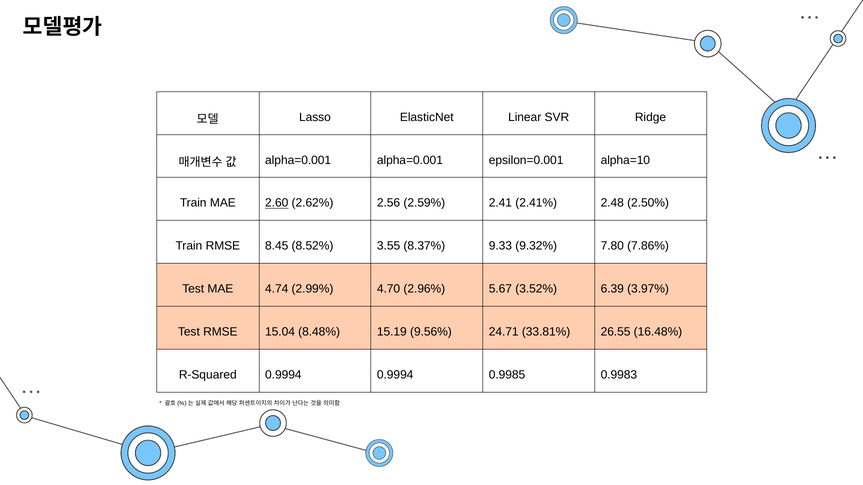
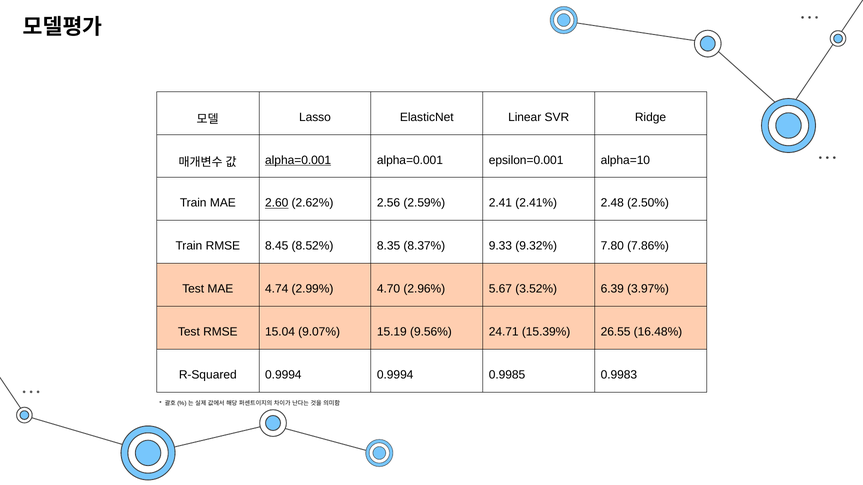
alpha=0.001 at (298, 160) underline: none -> present
3.55: 3.55 -> 8.35
8.48%: 8.48% -> 9.07%
33.81%: 33.81% -> 15.39%
